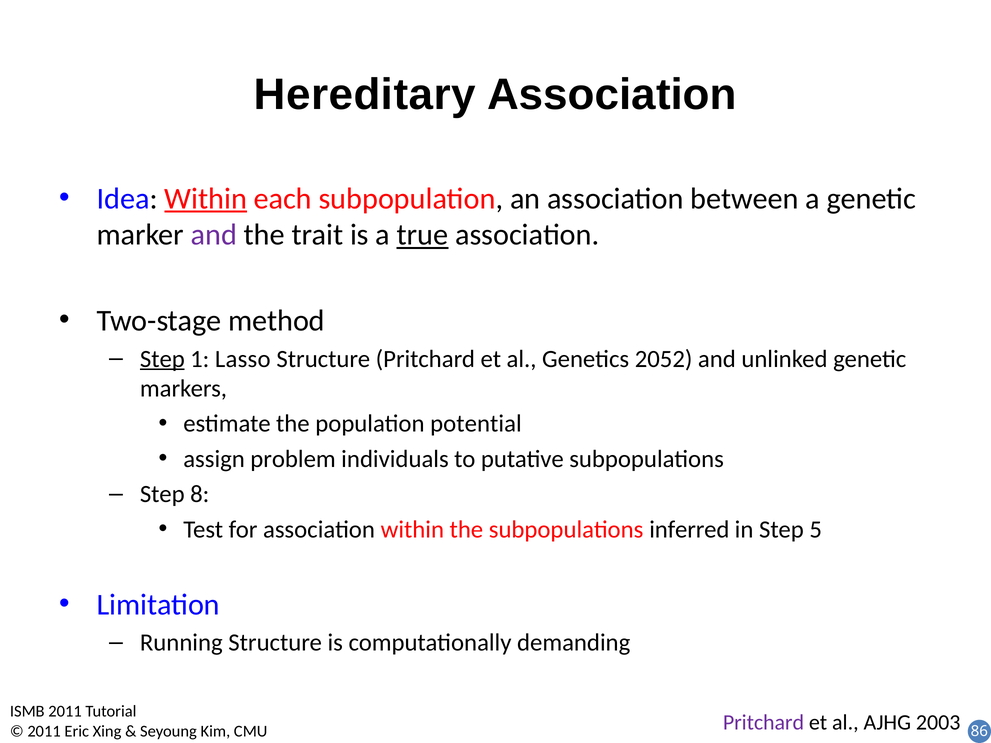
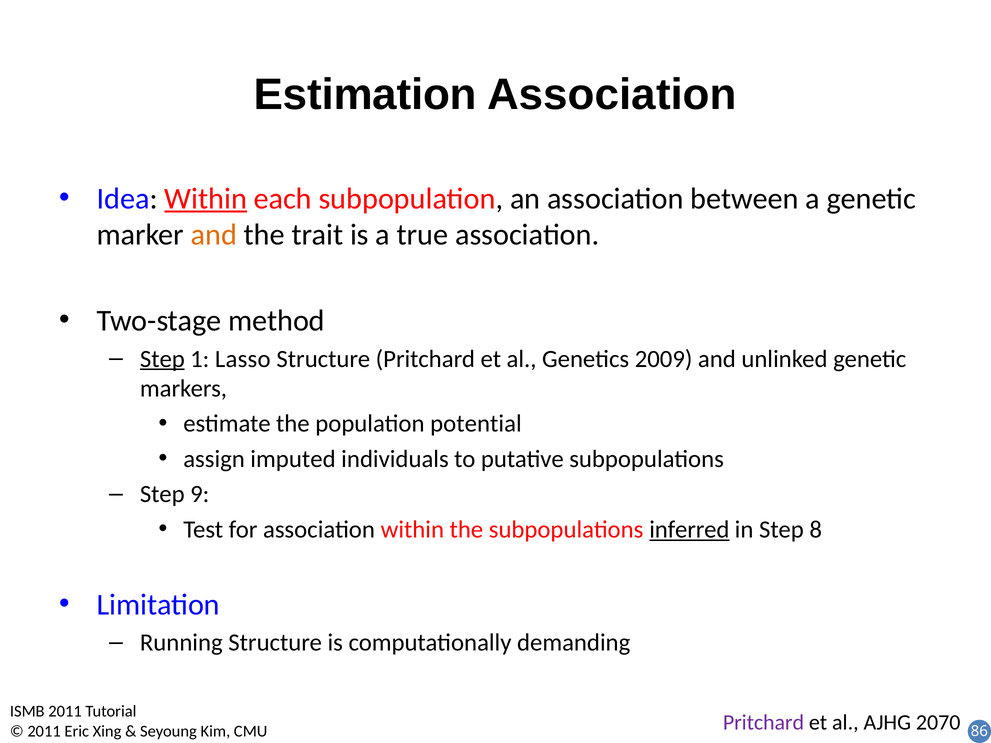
Hereditary: Hereditary -> Estimation
and at (214, 235) colour: purple -> orange
true underline: present -> none
2052: 2052 -> 2009
problem: problem -> imputed
8: 8 -> 9
inferred underline: none -> present
5: 5 -> 8
2003: 2003 -> 2070
